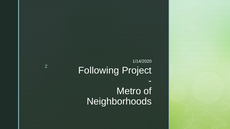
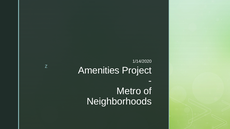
Following: Following -> Amenities
